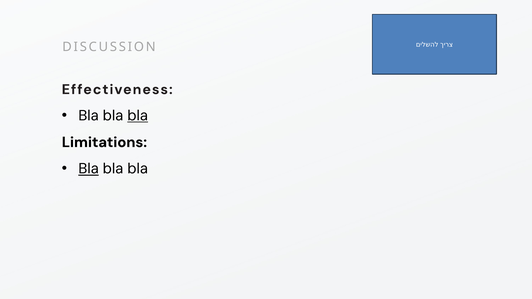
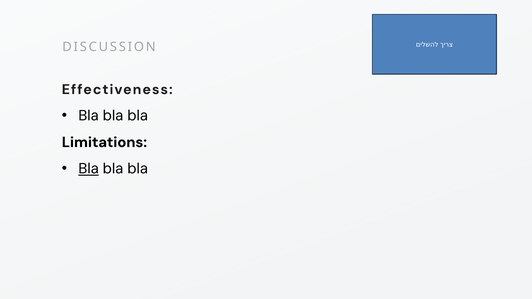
bla at (138, 116) underline: present -> none
